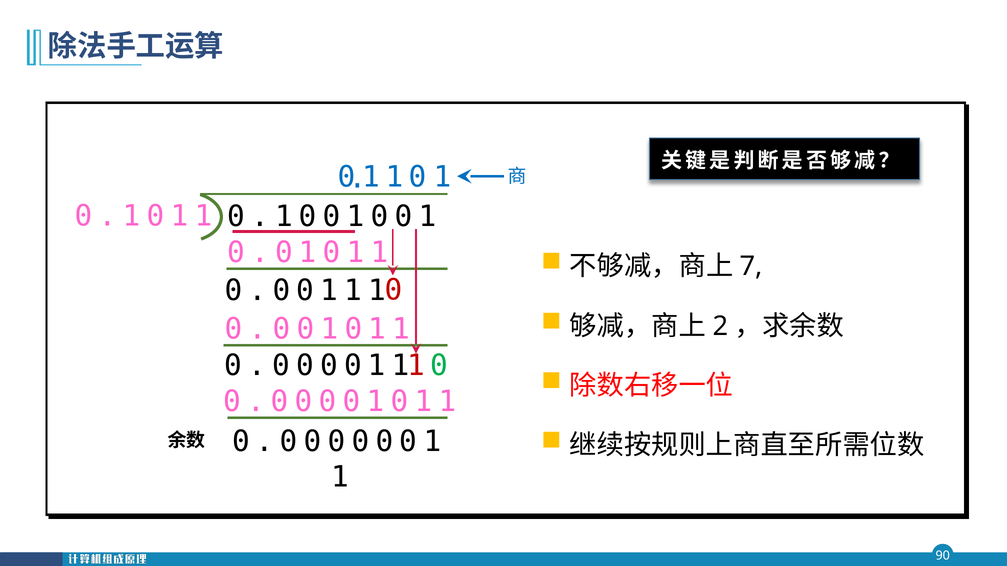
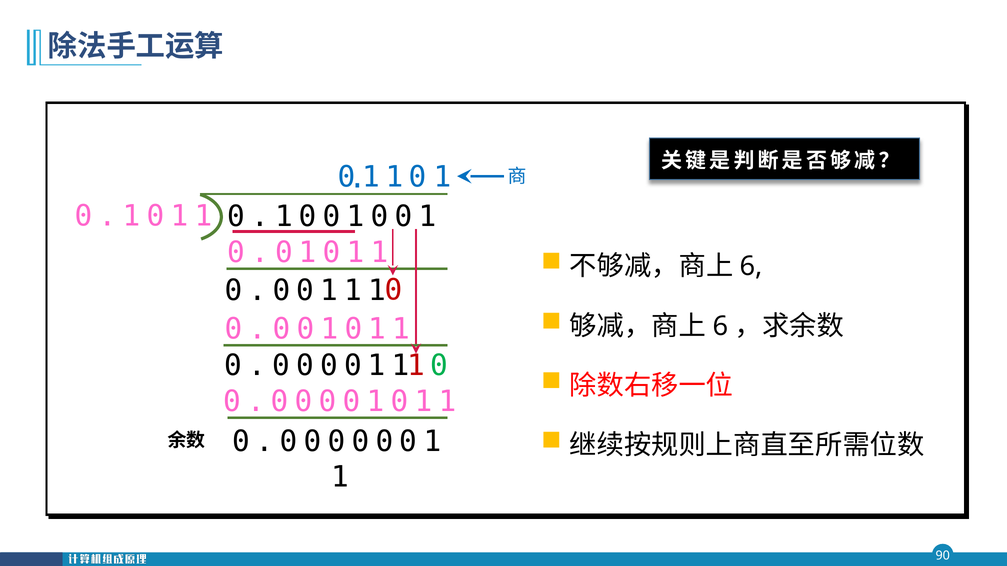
7 at (751, 267): 7 -> 6
2 at (720, 326): 2 -> 6
